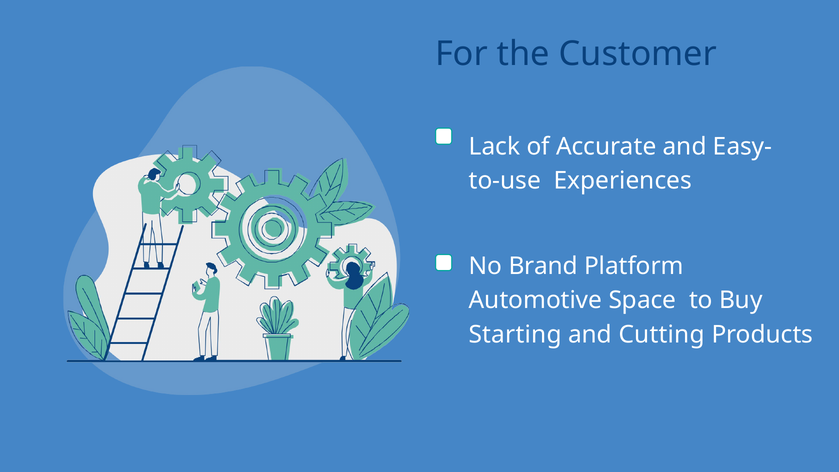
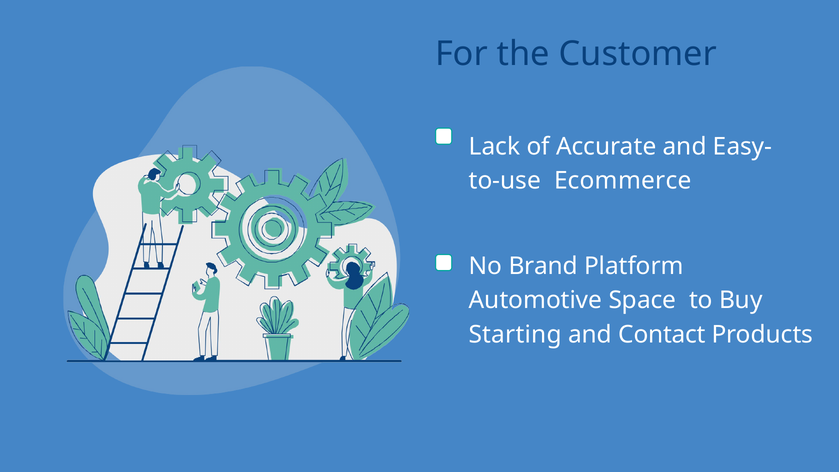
Experiences: Experiences -> Ecommerce
Cutting: Cutting -> Contact
